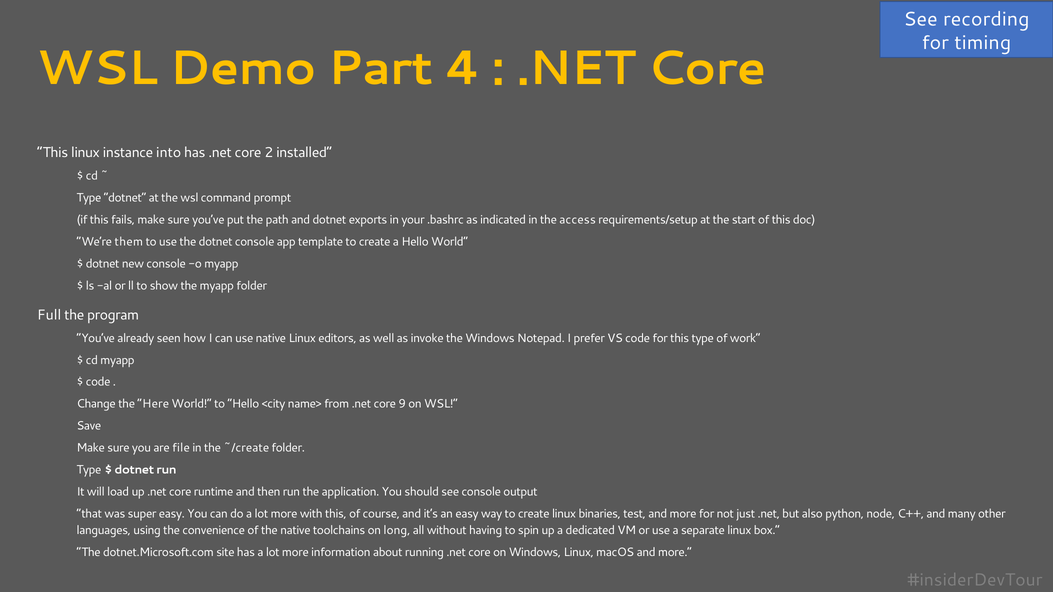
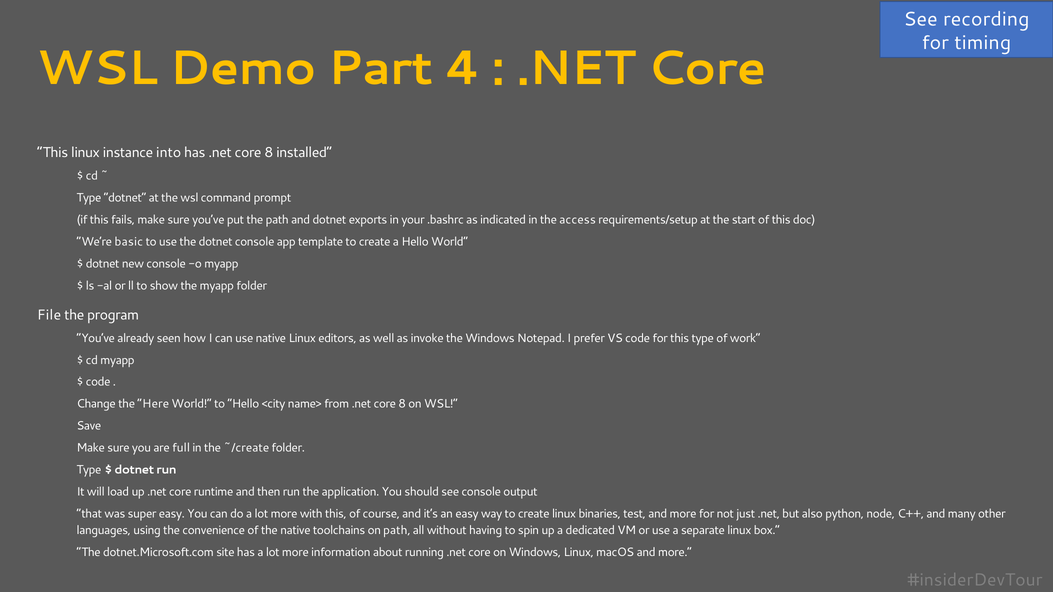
has .net core 2: 2 -> 8
them: them -> basic
Full: Full -> File
from .net core 9: 9 -> 8
file: file -> full
on long: long -> path
